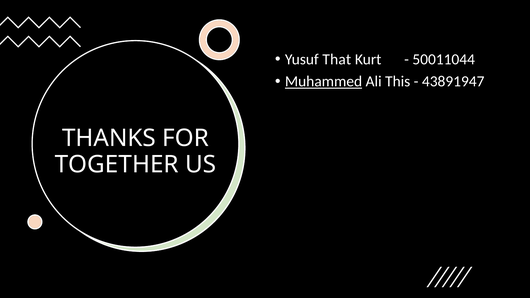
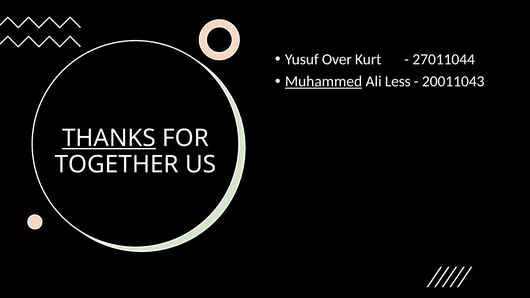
That: That -> Over
50011044: 50011044 -> 27011044
This: This -> Less
43891947: 43891947 -> 20011043
THANKS underline: none -> present
